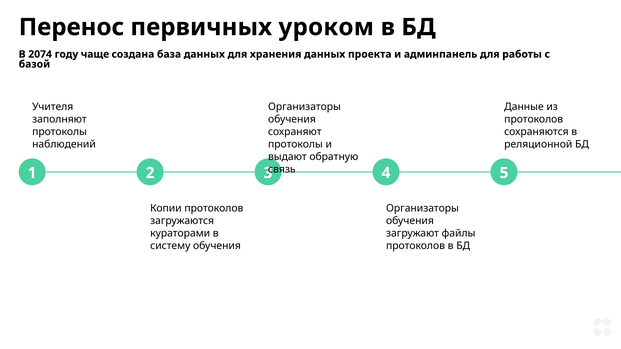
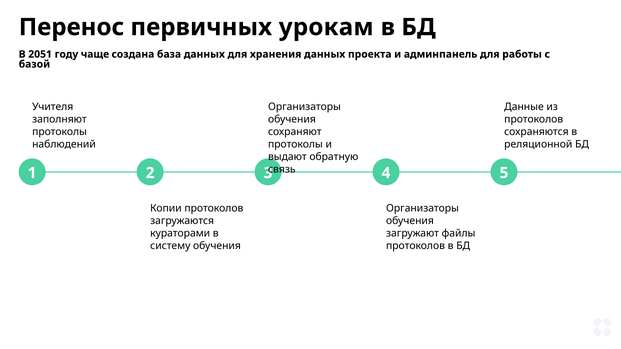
уроком: уроком -> урокам
2074: 2074 -> 2051
